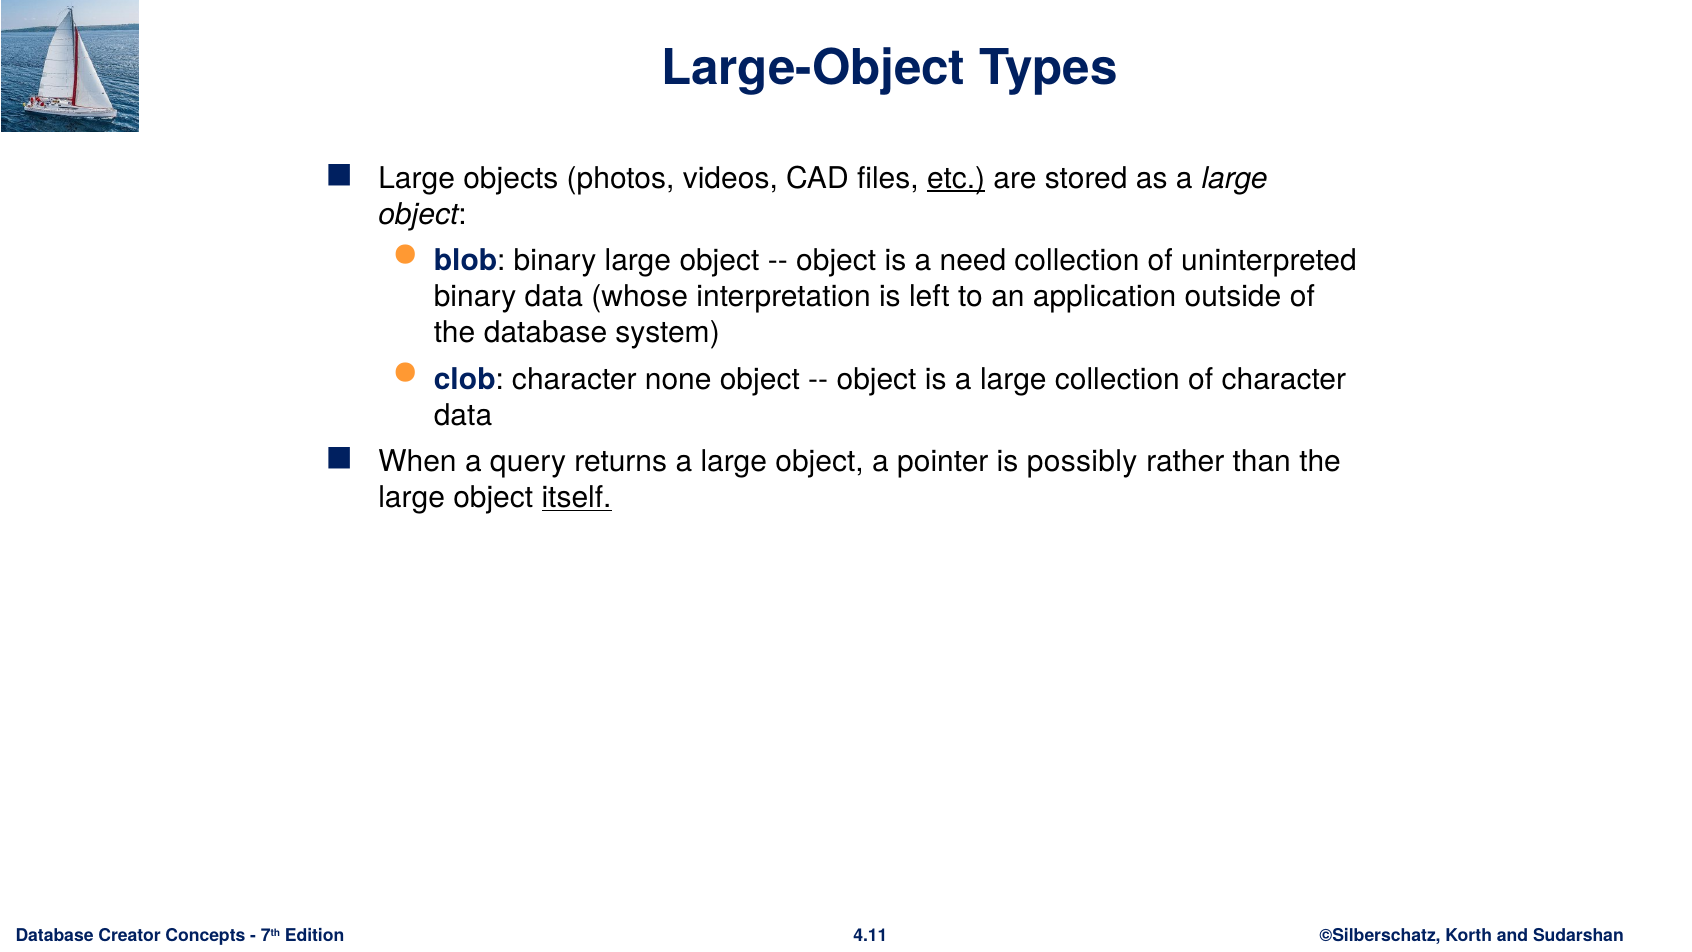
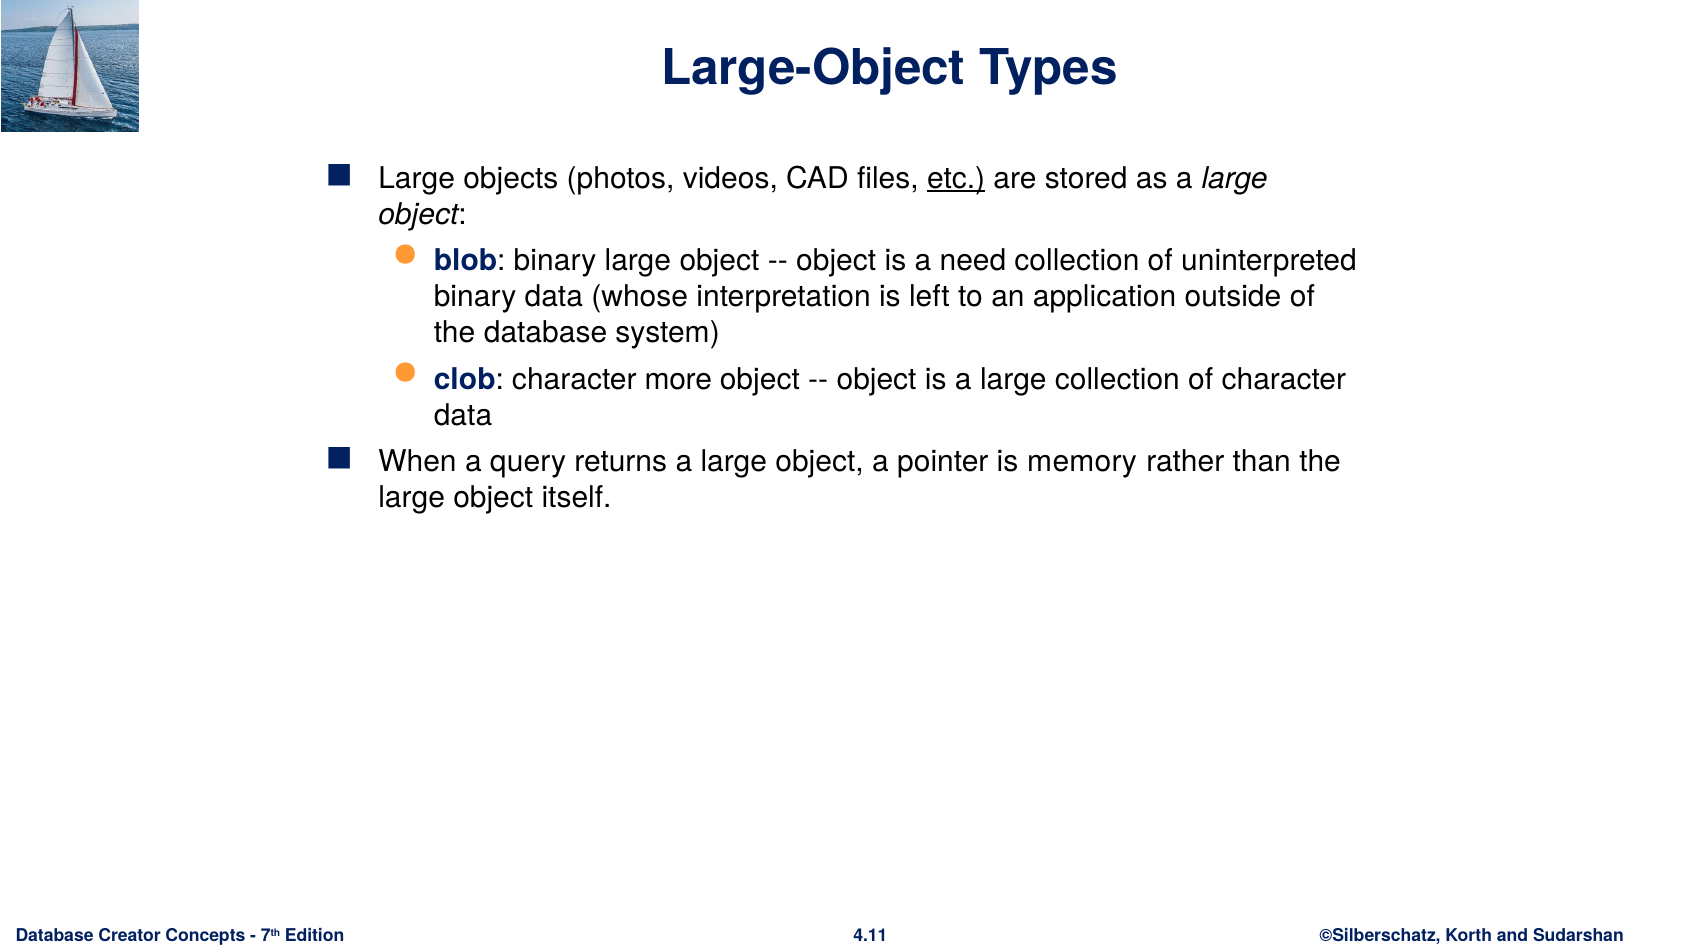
none: none -> more
possibly: possibly -> memory
itself underline: present -> none
